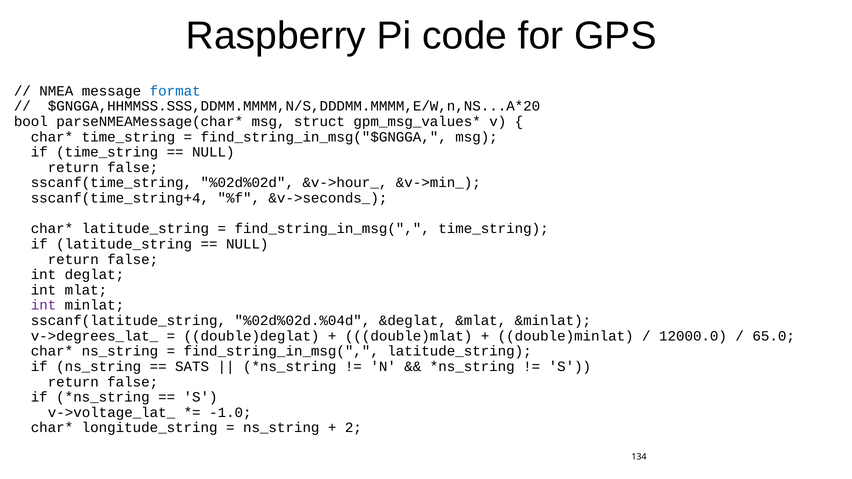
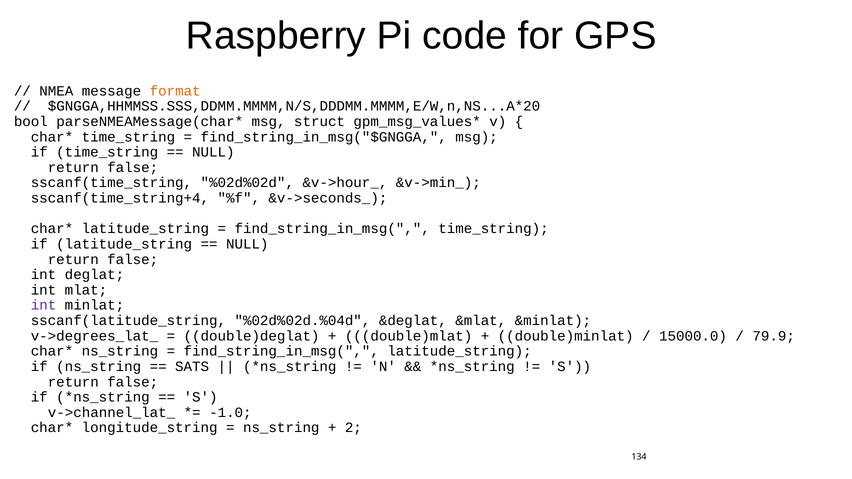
format colour: blue -> orange
12000.0: 12000.0 -> 15000.0
65.0: 65.0 -> 79.9
v->voltage_lat_: v->voltage_lat_ -> v->channel_lat_
